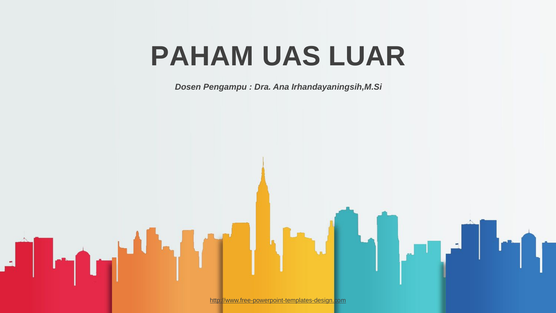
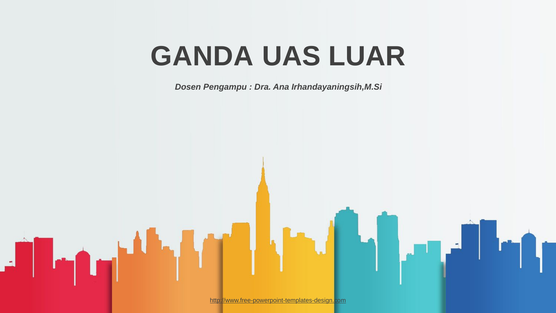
PAHAM: PAHAM -> GANDA
